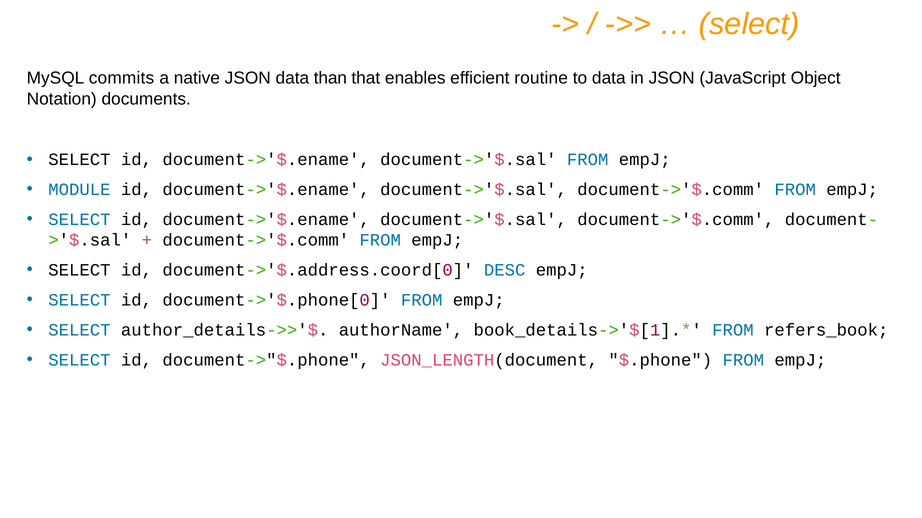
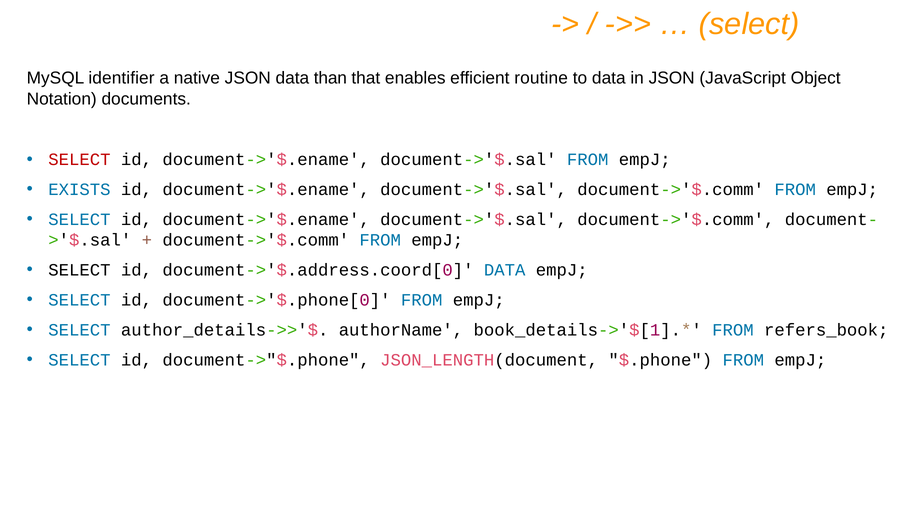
commits: commits -> identifier
SELECT at (79, 160) colour: black -> red
MODULE: MODULE -> EXISTS
document->'$.address.coord[0 DESC: DESC -> DATA
